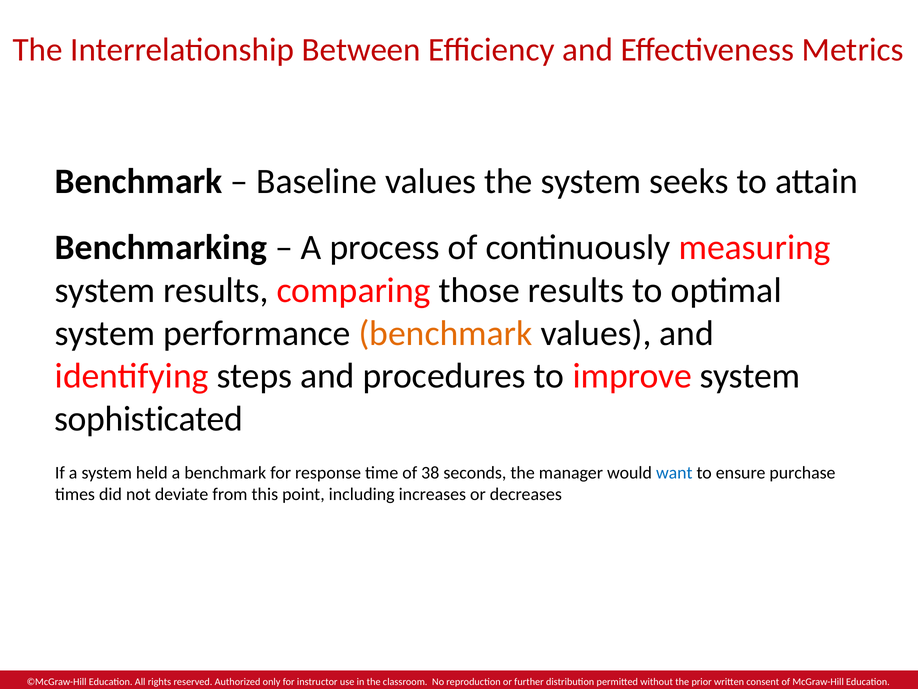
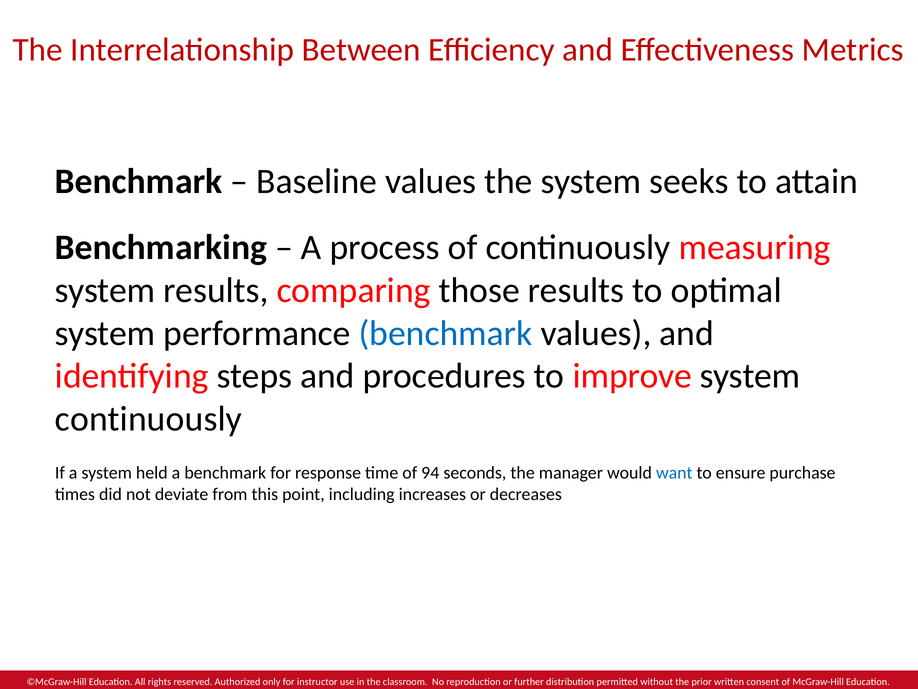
benchmark at (446, 333) colour: orange -> blue
sophisticated at (149, 419): sophisticated -> continuously
38: 38 -> 94
